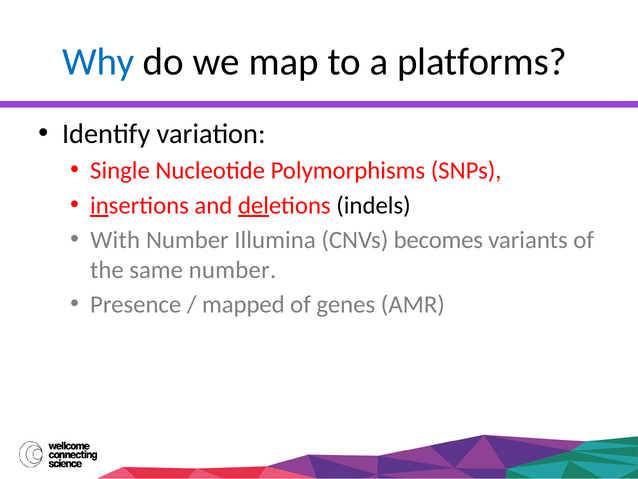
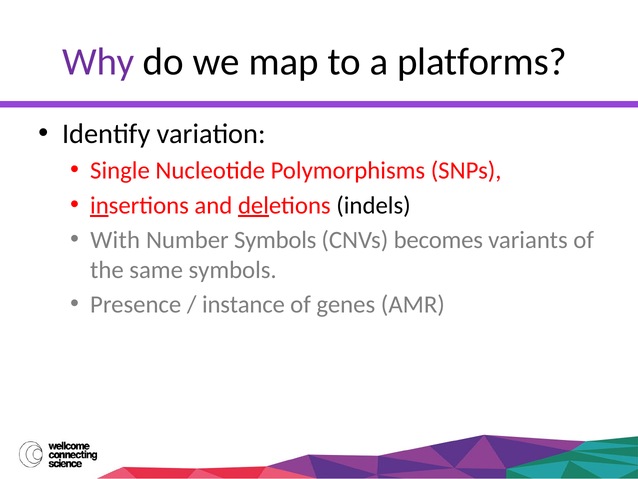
Why colour: blue -> purple
Number Illumina: Illumina -> Symbols
same number: number -> symbols
mapped: mapped -> instance
